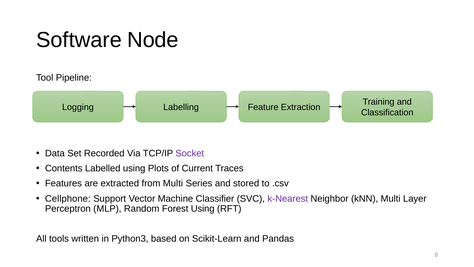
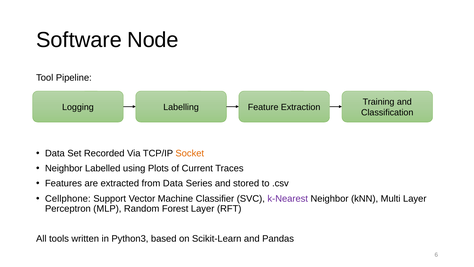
Socket colour: purple -> orange
Contents at (64, 168): Contents -> Neighbor
from Multi: Multi -> Data
Forest Using: Using -> Layer
